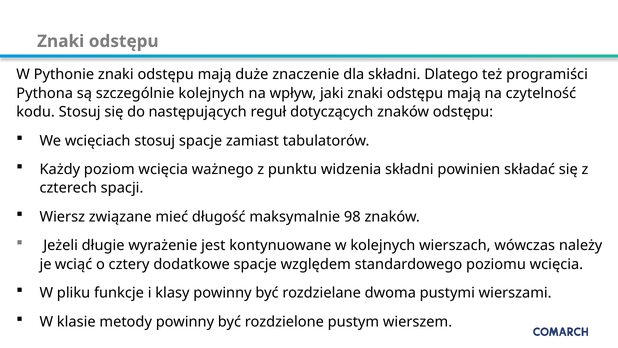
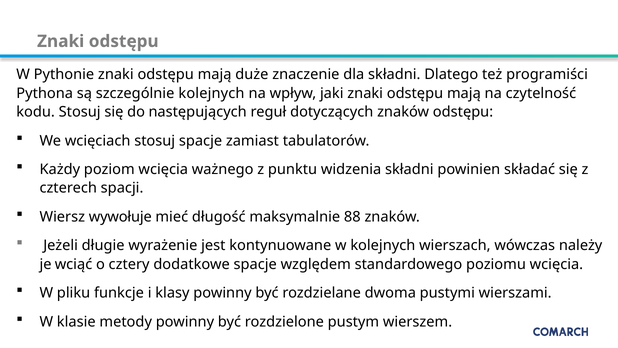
związane: związane -> wywołuje
98: 98 -> 88
